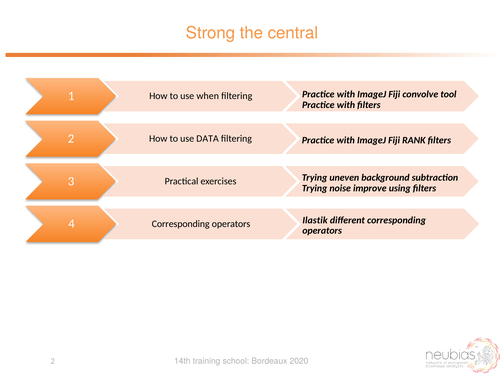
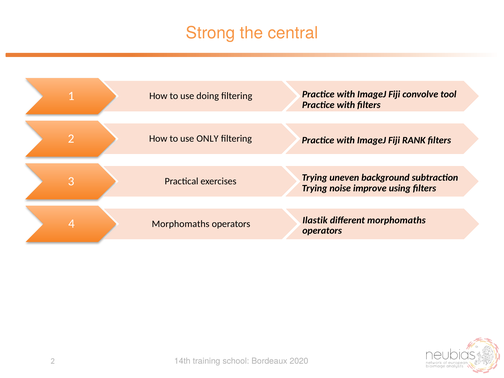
when: when -> doing
DATA: DATA -> ONLY
4 Corresponding: Corresponding -> Morphomaths
different corresponding: corresponding -> morphomaths
